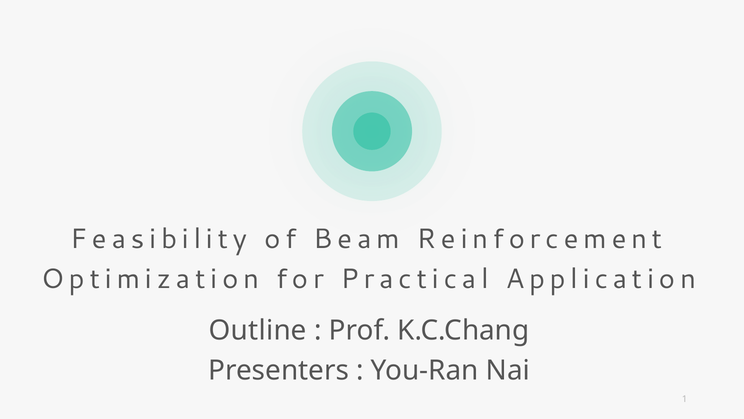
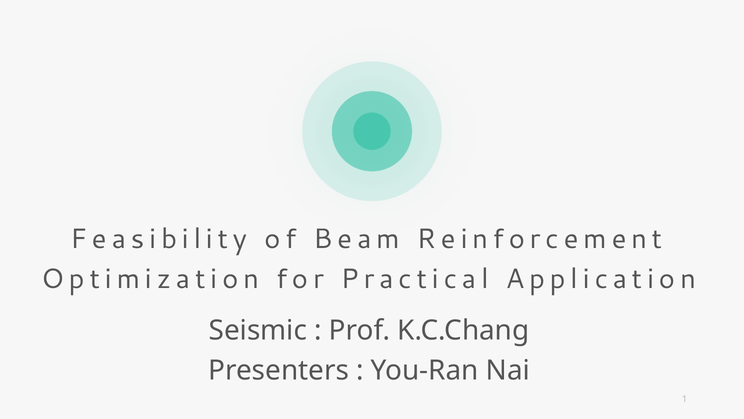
Outline: Outline -> Seismic
